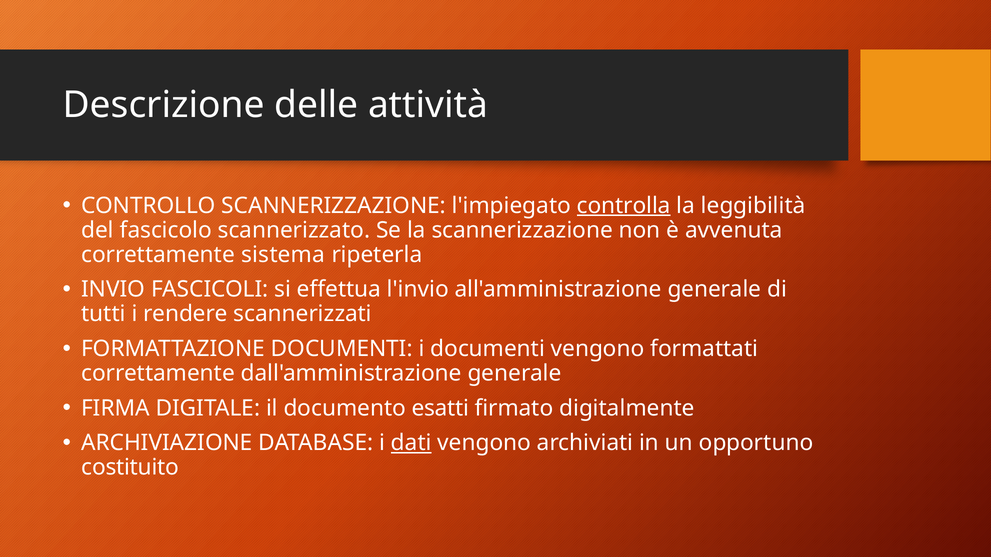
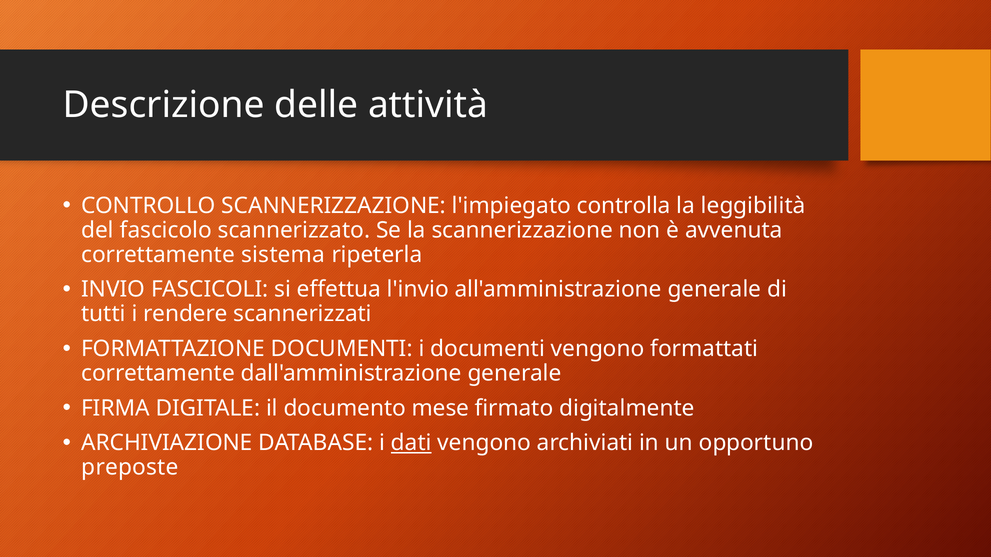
controlla underline: present -> none
esatti: esatti -> mese
costituito: costituito -> preposte
